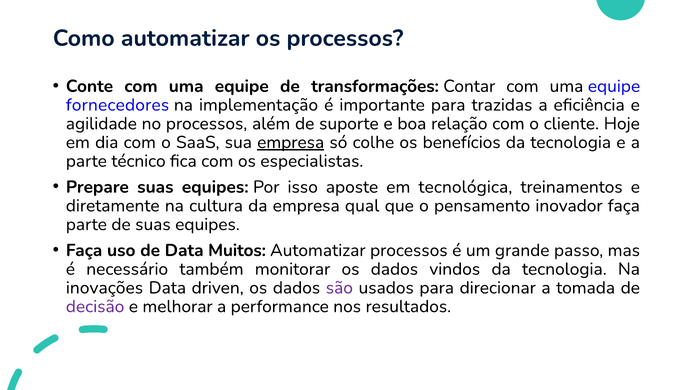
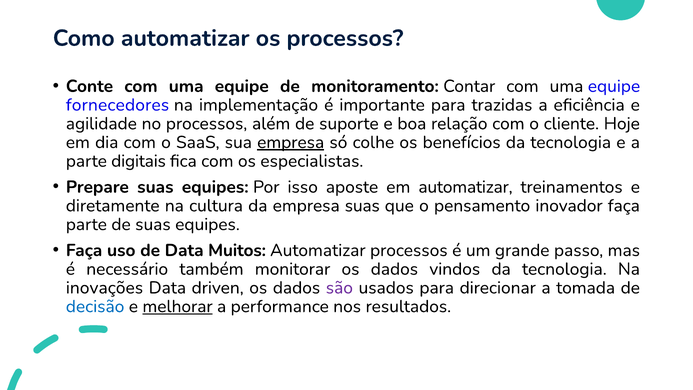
transformações: transformações -> monitoramento
técnico: técnico -> digitais
em tecnológica: tecnológica -> automatizar
empresa qual: qual -> suas
decisão colour: purple -> blue
melhorar underline: none -> present
